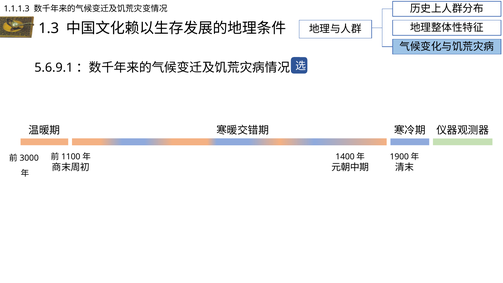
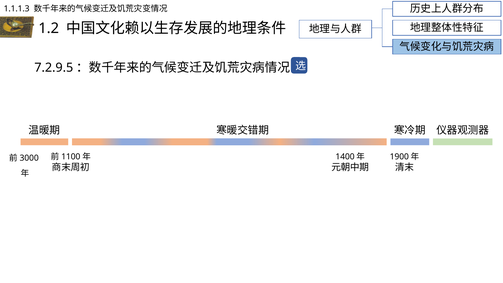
1.3: 1.3 -> 1.2
5.6.9.1: 5.6.9.1 -> 7.2.9.5
